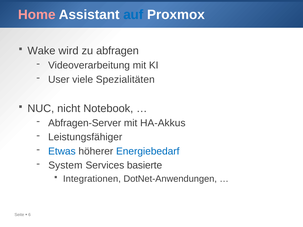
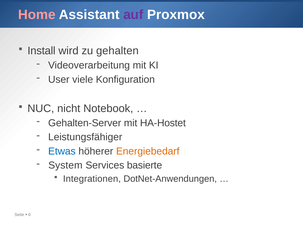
auf colour: blue -> purple
Wake: Wake -> Install
abfragen: abfragen -> gehalten
Spezialitäten: Spezialitäten -> Konfiguration
Abfragen-Server: Abfragen-Server -> Gehalten-Server
HA-Akkus: HA-Akkus -> HA-Hostet
Energiebedarf colour: blue -> orange
